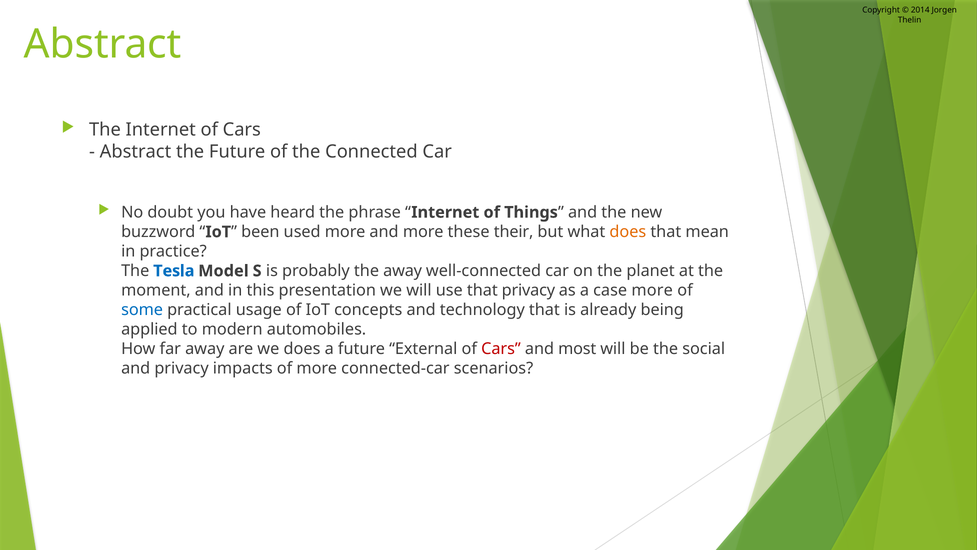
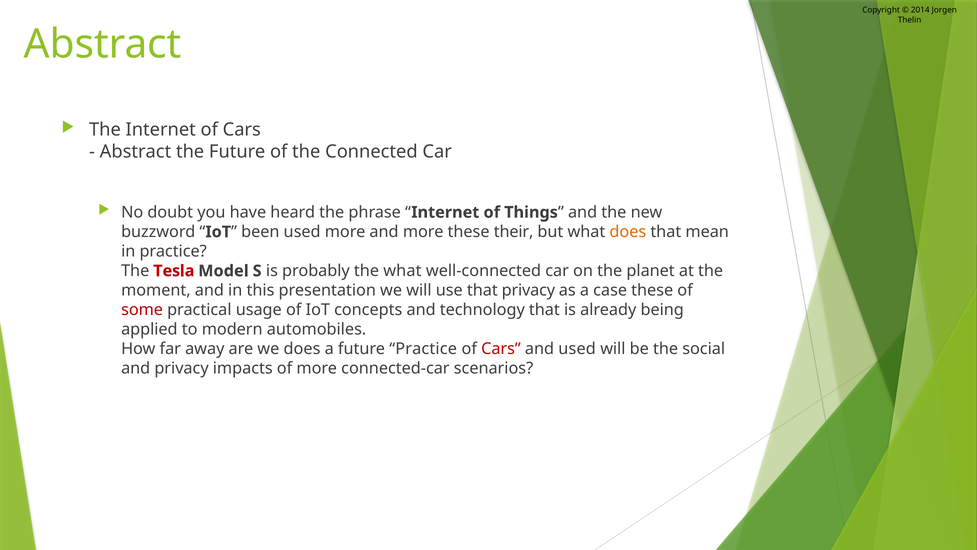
Tesla colour: blue -> red
the away: away -> what
case more: more -> these
some colour: blue -> red
future External: External -> Practice
and most: most -> used
